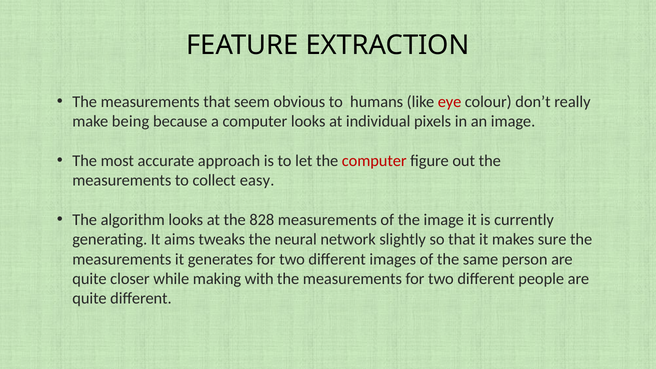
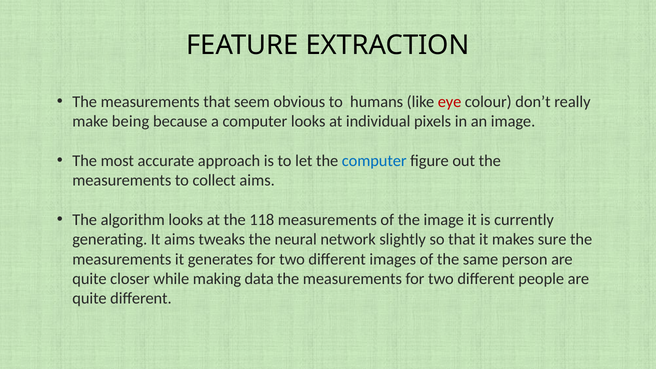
computer at (374, 161) colour: red -> blue
collect easy: easy -> aims
828: 828 -> 118
with: with -> data
